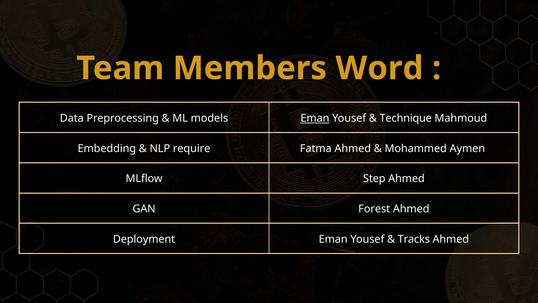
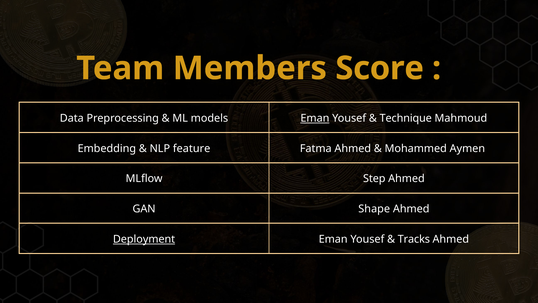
Word: Word -> Score
require: require -> feature
Forest: Forest -> Shape
Deployment underline: none -> present
